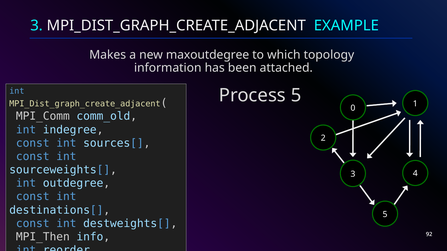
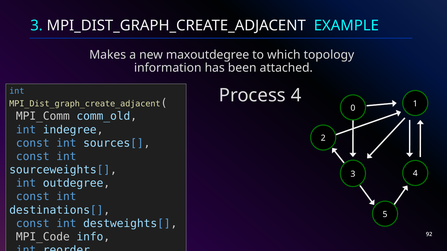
Process 5: 5 -> 4
MPI_Then: MPI_Then -> MPI_Code
